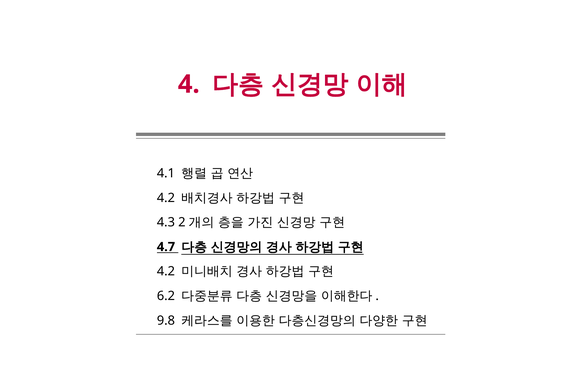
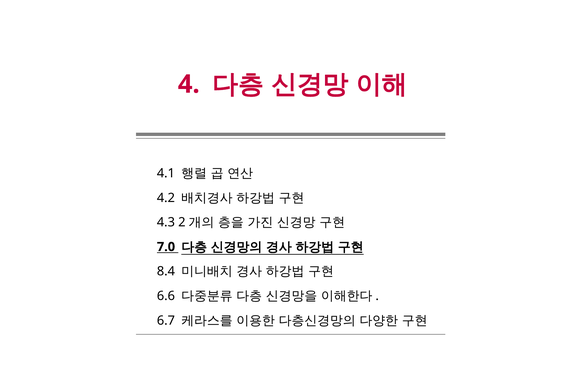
4.7: 4.7 -> 7.0
4.2 at (166, 271): 4.2 -> 8.4
6.2: 6.2 -> 6.6
9.8: 9.8 -> 6.7
